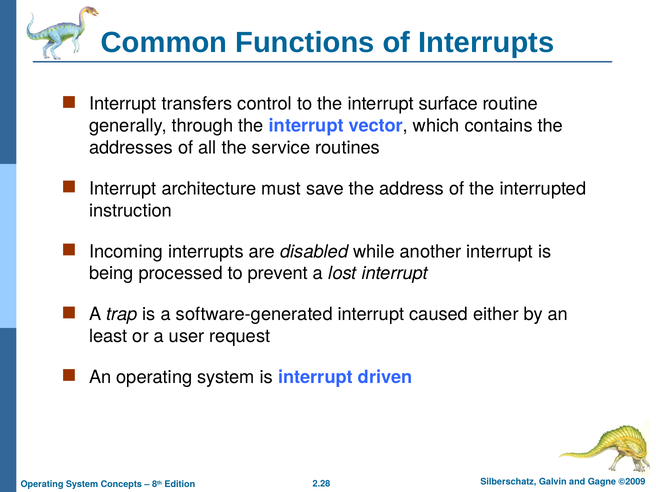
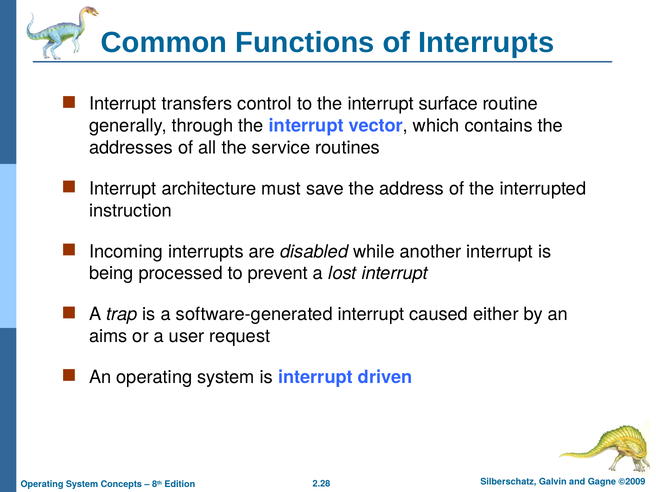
least: least -> aims
